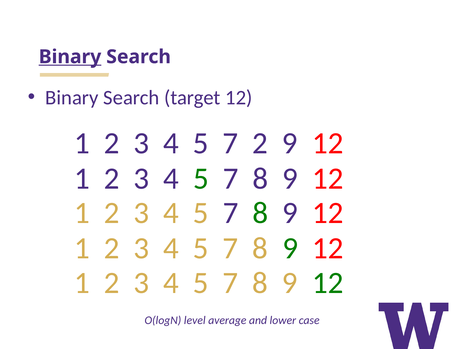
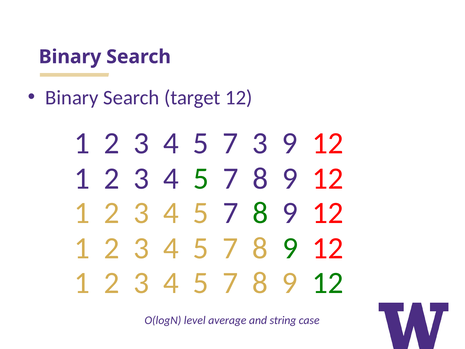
Binary at (70, 57) underline: present -> none
7 2: 2 -> 3
lower: lower -> string
